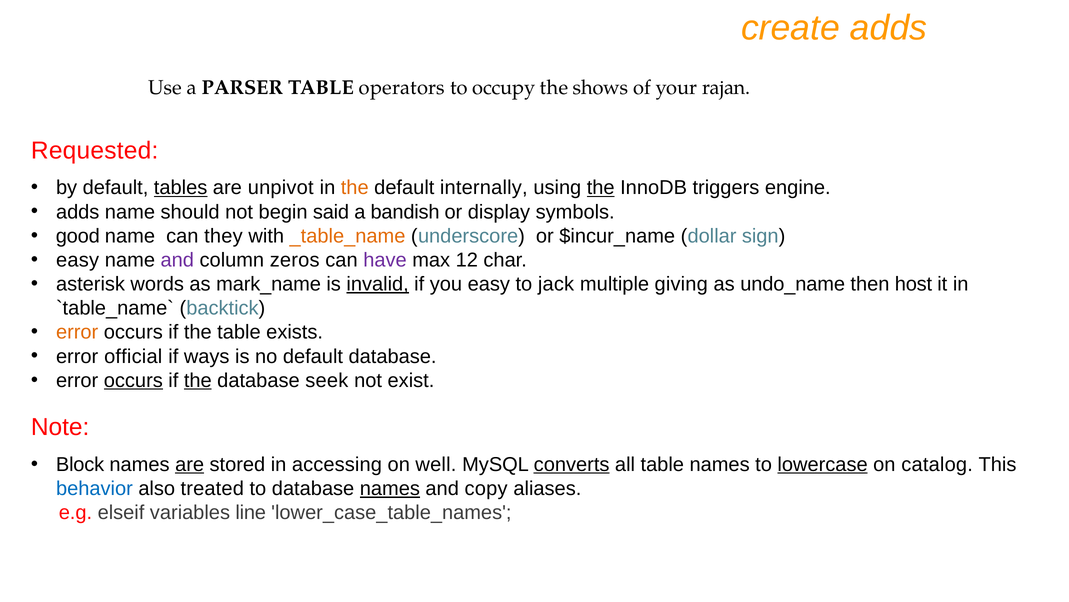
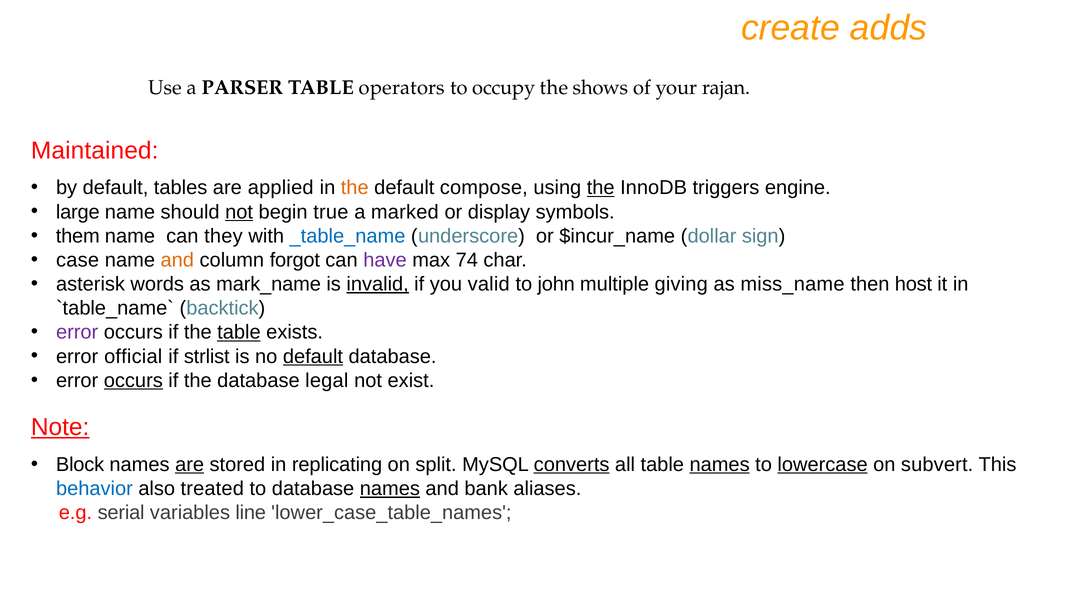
Requested: Requested -> Maintained
tables underline: present -> none
unpivot: unpivot -> applied
internally: internally -> compose
adds at (78, 212): adds -> large
not at (239, 212) underline: none -> present
said: said -> true
bandish: bandish -> marked
good: good -> them
_table_name colour: orange -> blue
easy at (78, 260): easy -> case
and at (177, 260) colour: purple -> orange
zeros: zeros -> forgot
12: 12 -> 74
you easy: easy -> valid
jack: jack -> john
undo_name: undo_name -> miss_name
error at (77, 332) colour: orange -> purple
table at (239, 332) underline: none -> present
ways: ways -> strlist
default at (313, 356) underline: none -> present
the at (198, 380) underline: present -> none
seek: seek -> legal
Note underline: none -> present
accessing: accessing -> replicating
well: well -> split
names at (720, 464) underline: none -> present
catalog: catalog -> subvert
copy: copy -> bank
elseif: elseif -> serial
